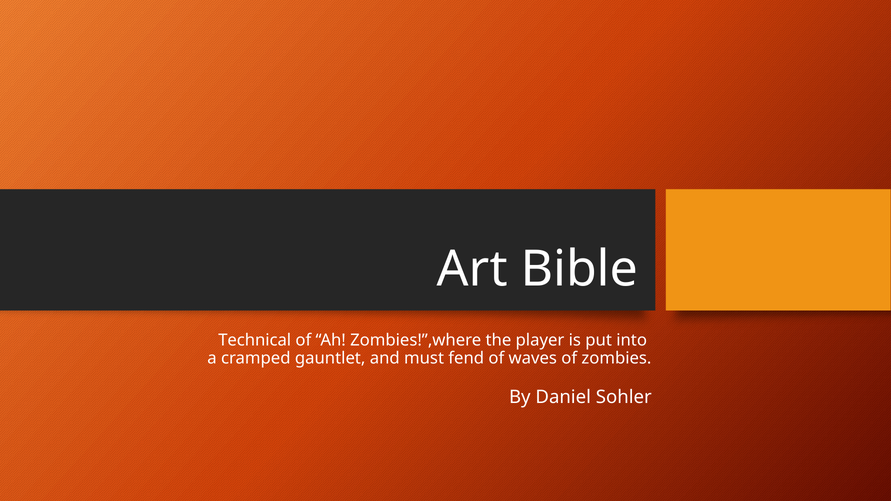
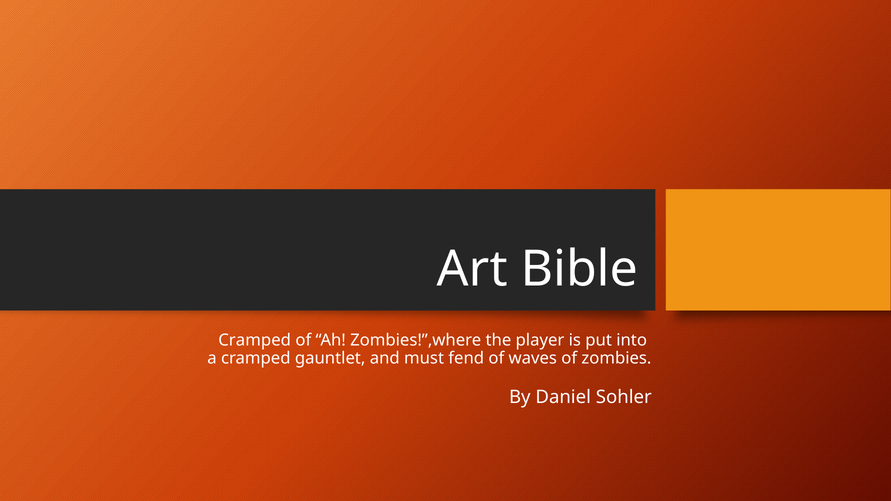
Technical at (255, 340): Technical -> Cramped
